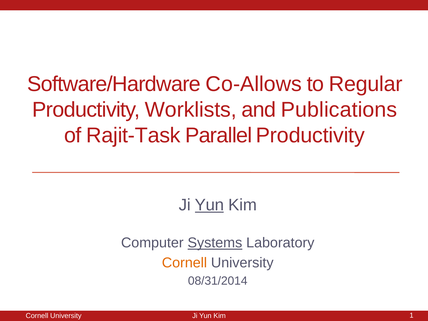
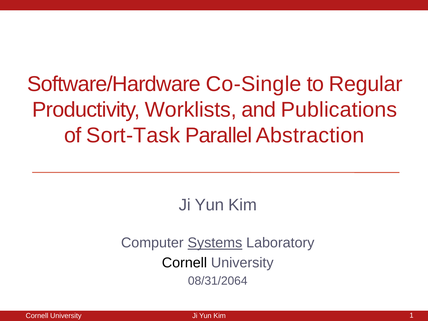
Co-Allows: Co-Allows -> Co-Single
Rajit-Task: Rajit-Task -> Sort-Task
Parallel Productivity: Productivity -> Abstraction
Yun at (209, 205) underline: present -> none
Cornell at (184, 263) colour: orange -> black
08/31/2014: 08/31/2014 -> 08/31/2064
